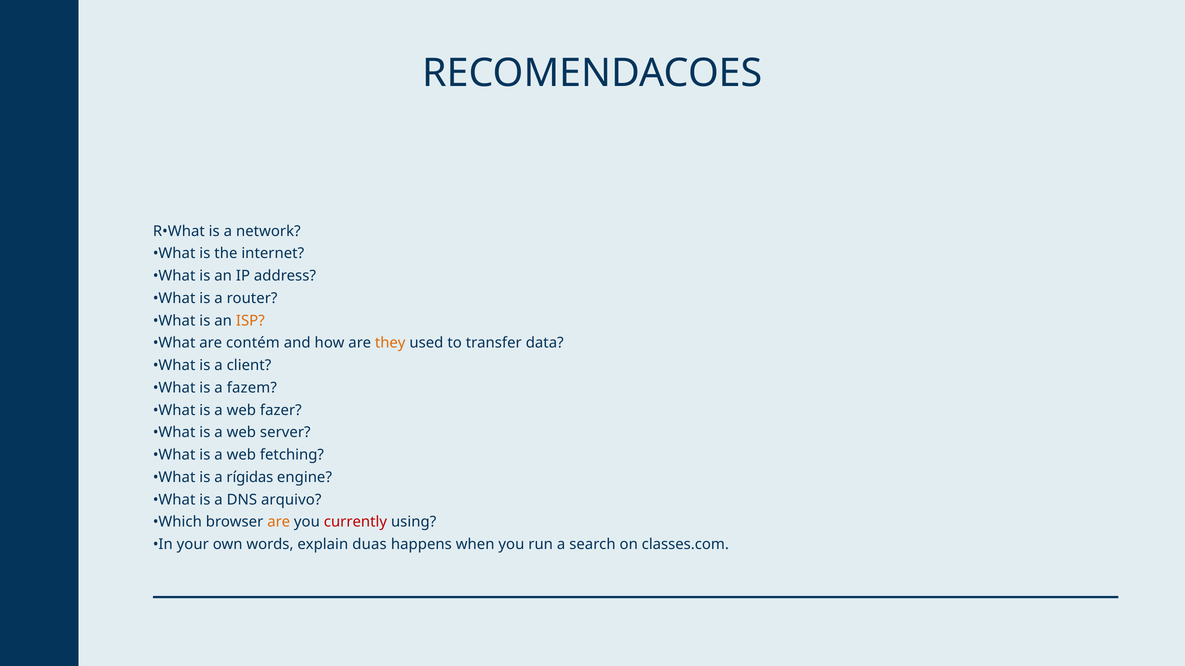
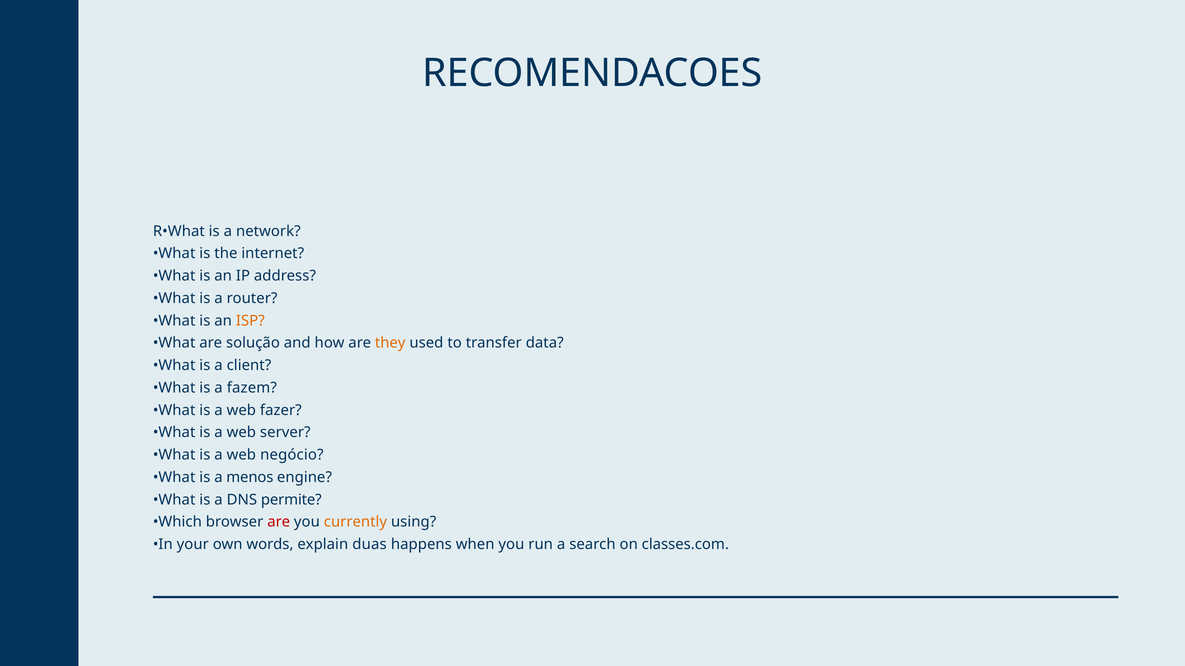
contém: contém -> solução
fetching: fetching -> negócio
rígidas: rígidas -> menos
arquivo: arquivo -> permite
are at (279, 522) colour: orange -> red
currently colour: red -> orange
